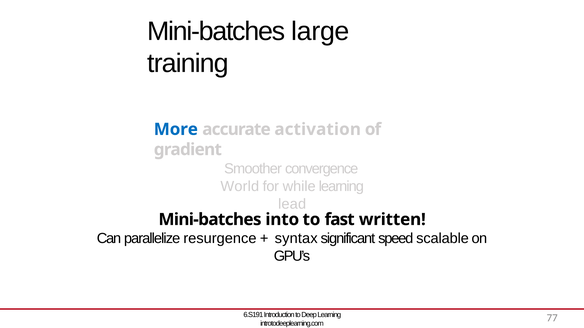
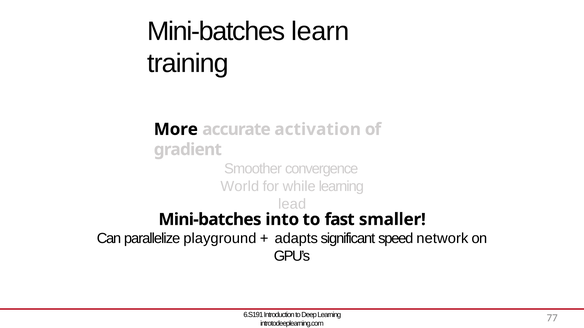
large: large -> learn
More colour: blue -> black
written: written -> smaller
resurgence: resurgence -> playground
syntax: syntax -> adapts
scalable: scalable -> network
